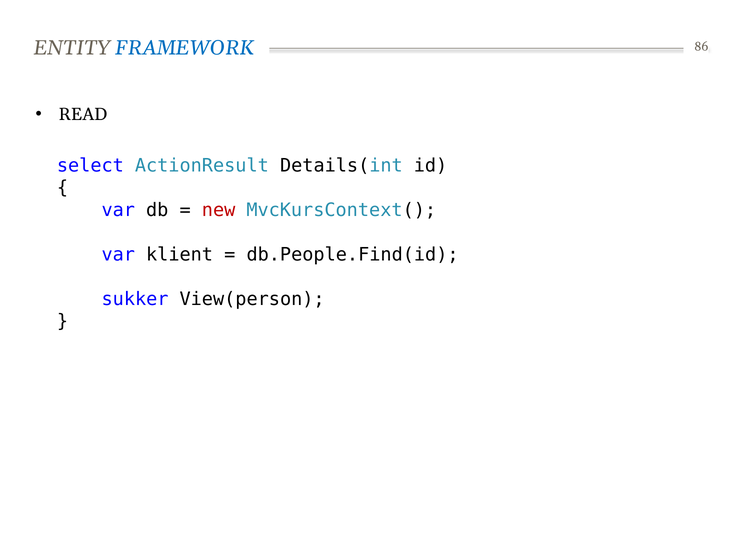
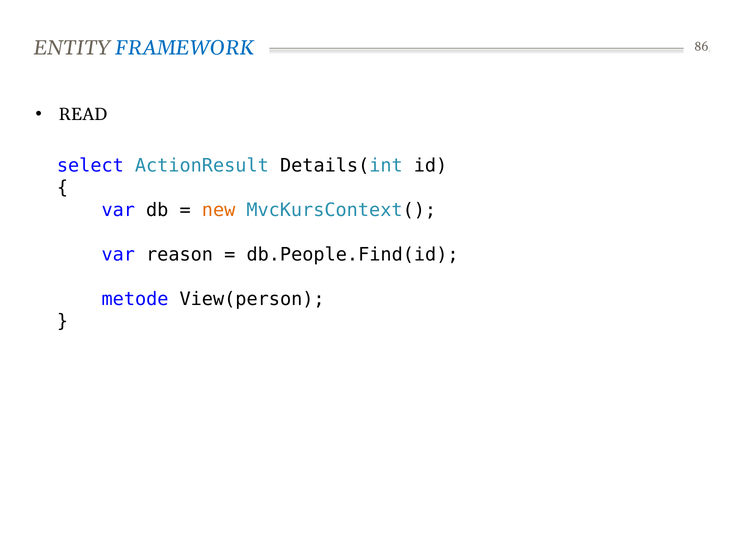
new colour: red -> orange
klient: klient -> reason
sukker: sukker -> metode
